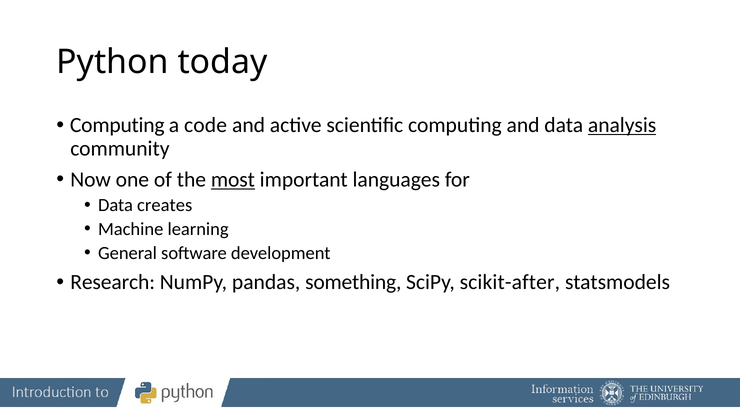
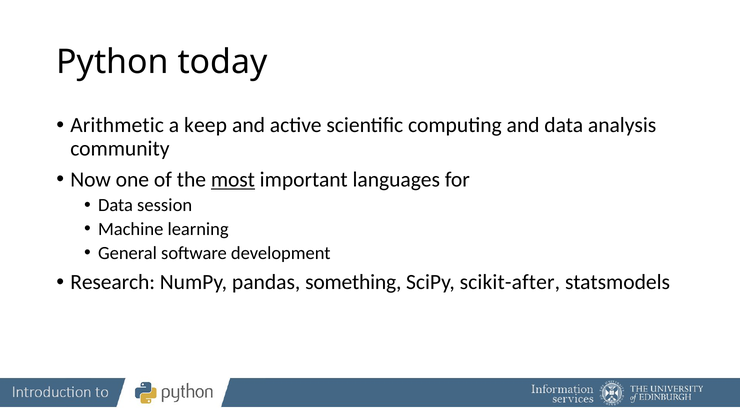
Computing at (117, 125): Computing -> Arithmetic
code: code -> keep
analysis underline: present -> none
creates: creates -> session
